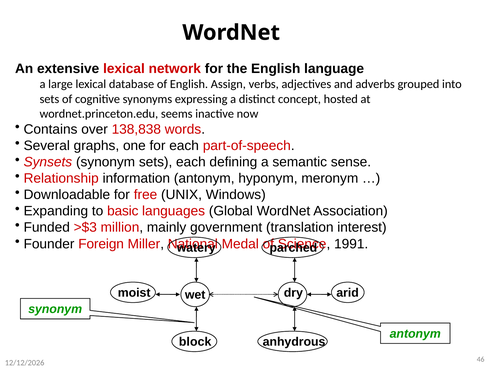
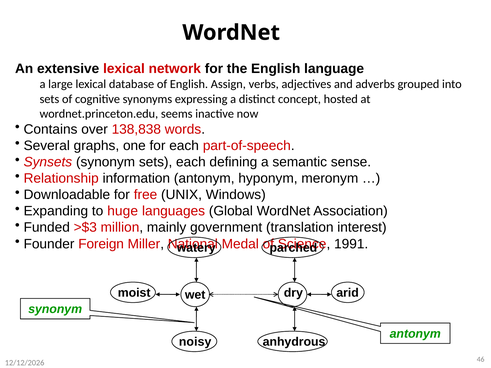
basic: basic -> huge
block: block -> noisy
